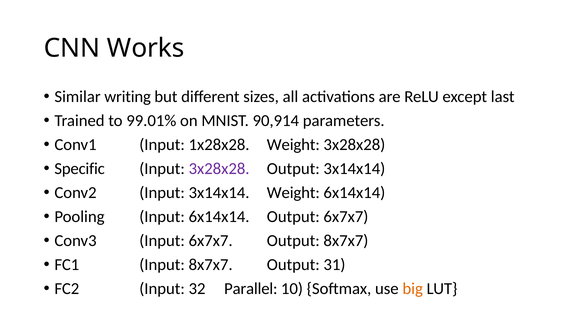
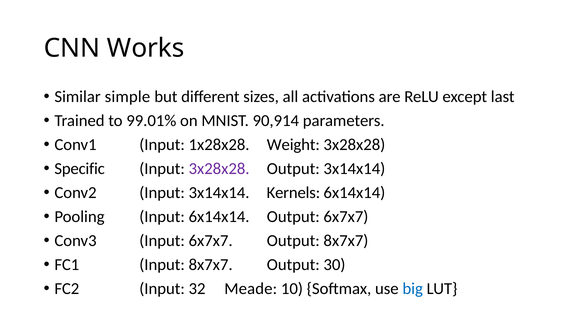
writing: writing -> simple
3x14x14 Weight: Weight -> Kernels
31: 31 -> 30
Parallel: Parallel -> Meade
big colour: orange -> blue
